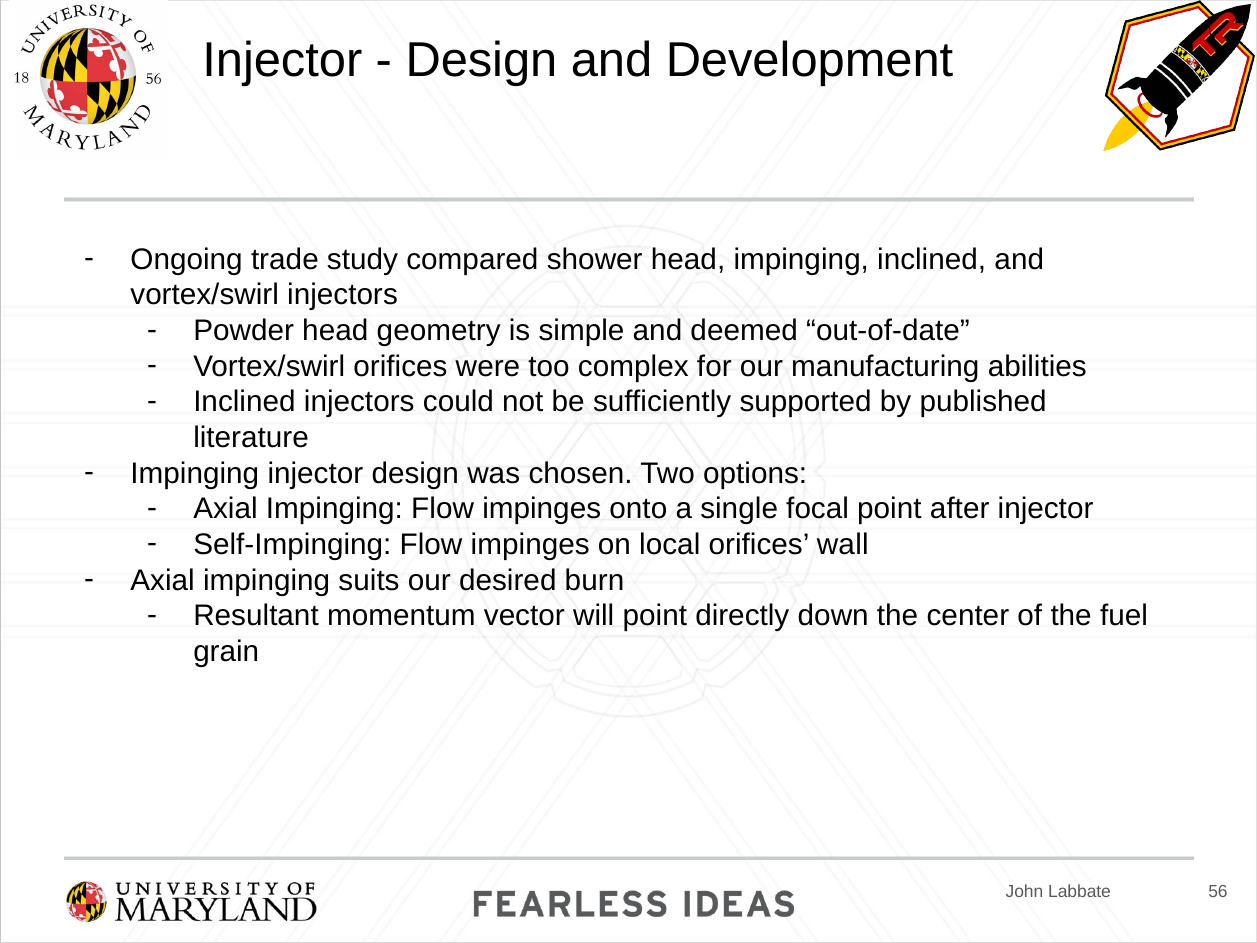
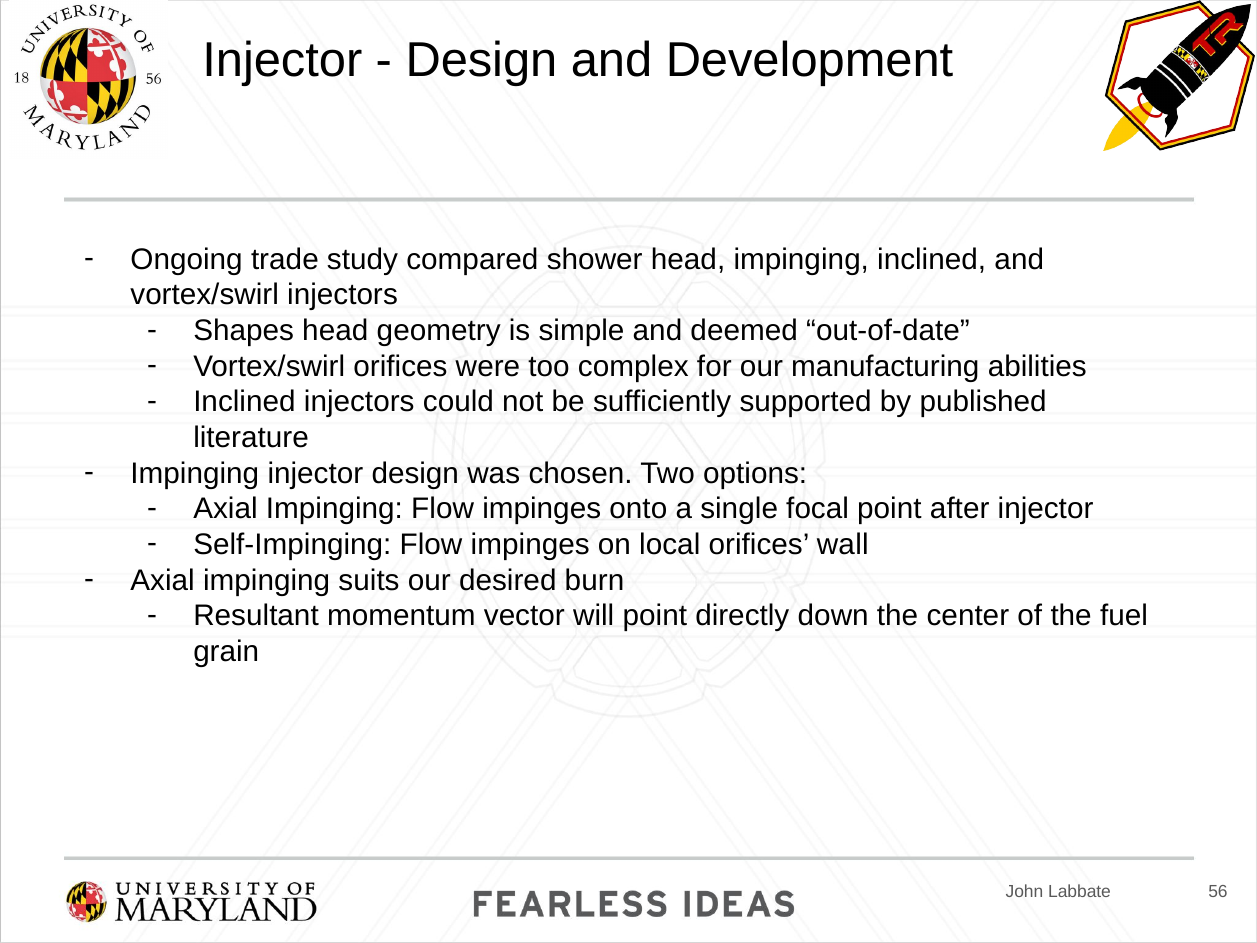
Powder: Powder -> Shapes
